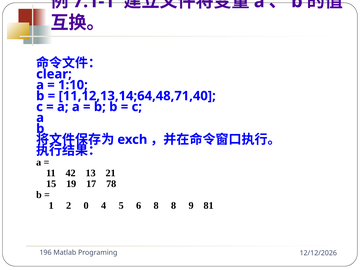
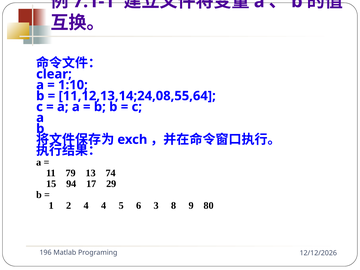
11,12,13,14;64,48,71,40: 11,12,13,14;64,48,71,40 -> 11,12,13,14;24,08,55,64
42: 42 -> 79
21: 21 -> 74
19: 19 -> 94
78: 78 -> 29
2 0: 0 -> 4
6 8: 8 -> 3
81: 81 -> 80
